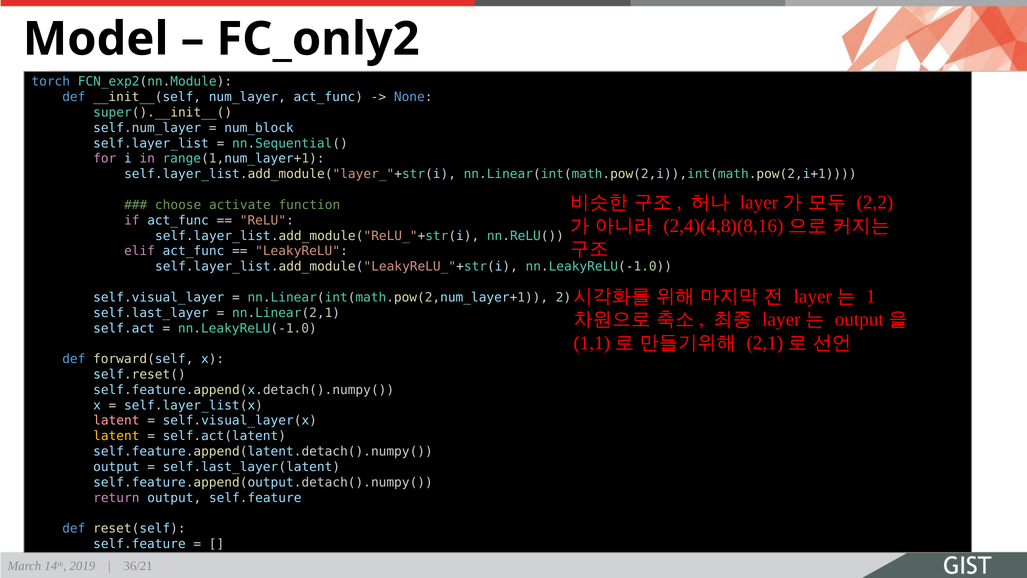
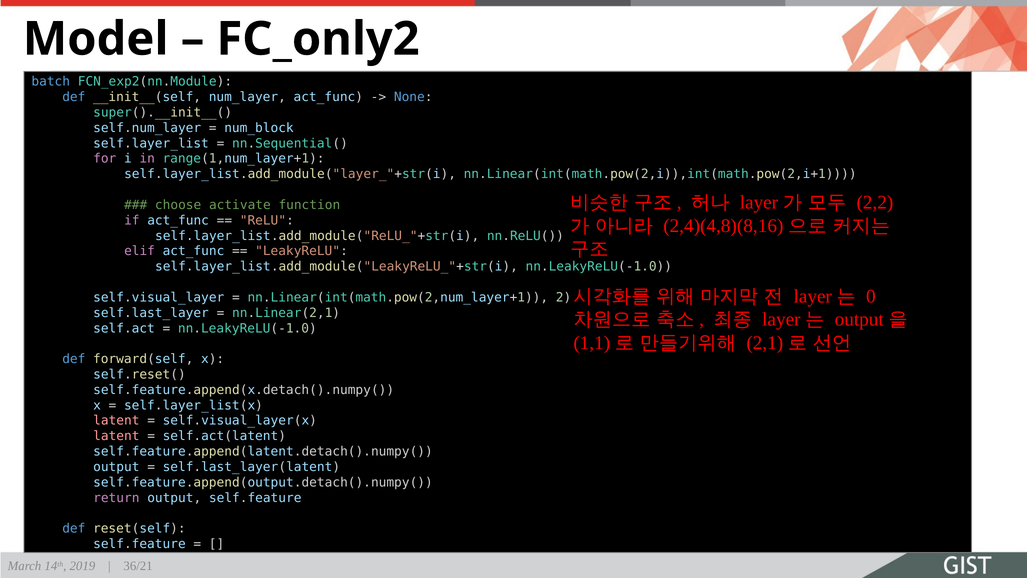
torch: torch -> batch
1: 1 -> 0
latent at (116, 436) colour: yellow -> pink
